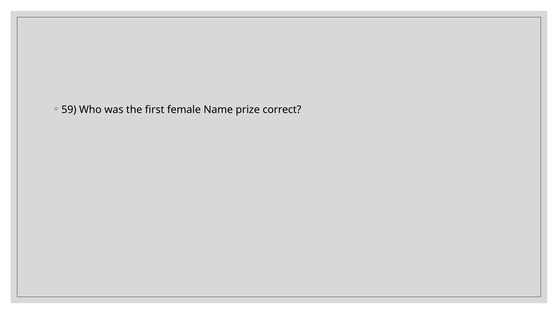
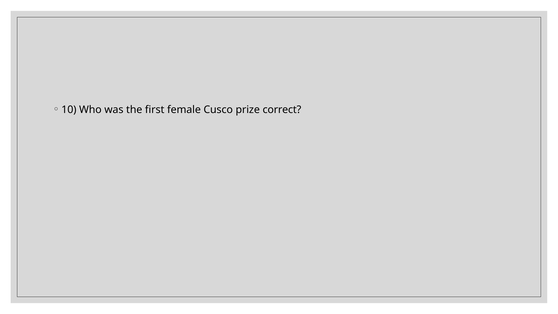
59: 59 -> 10
Name: Name -> Cusco
